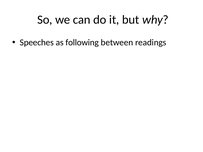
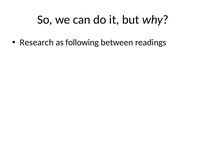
Speeches: Speeches -> Research
